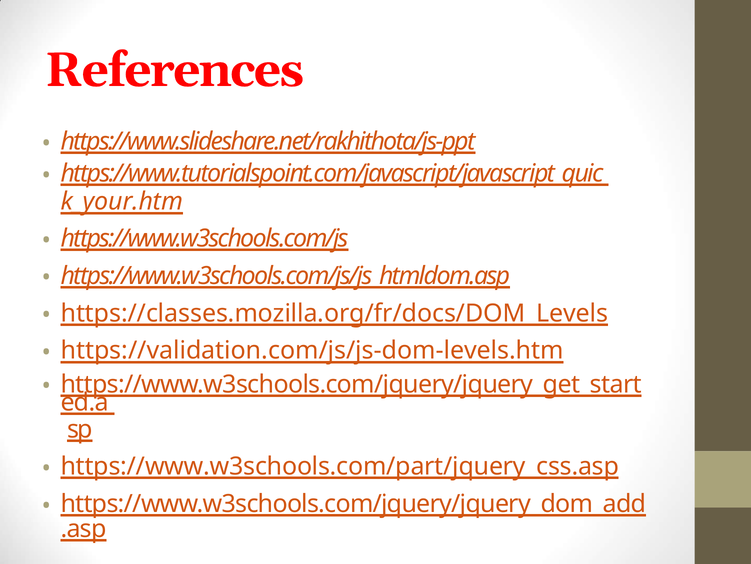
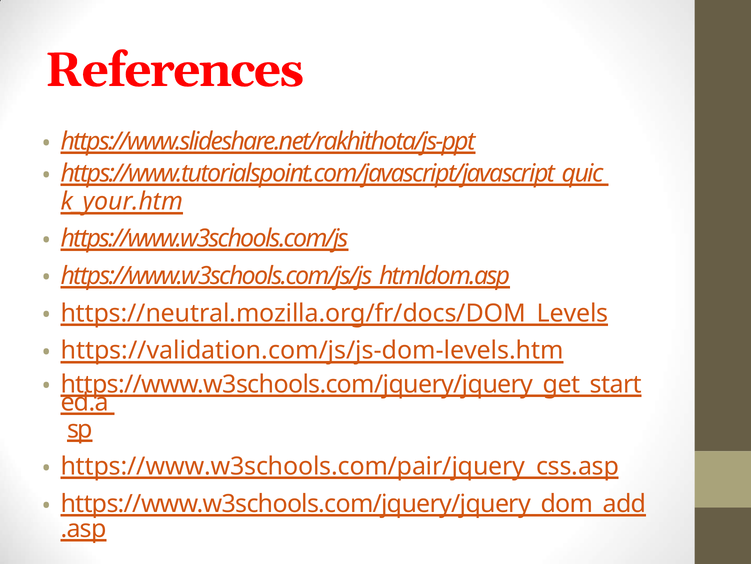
https://classes.mozilla.org/fr/docs/DOM_Levels: https://classes.mozilla.org/fr/docs/DOM_Levels -> https://neutral.mozilla.org/fr/docs/DOM_Levels
https://www.w3schools.com/part/jquery_css.asp: https://www.w3schools.com/part/jquery_css.asp -> https://www.w3schools.com/pair/jquery_css.asp
